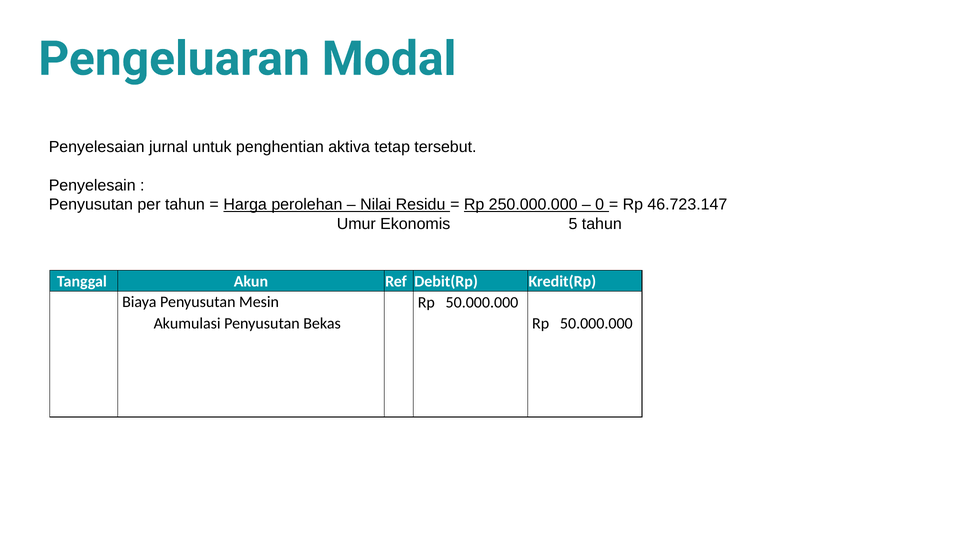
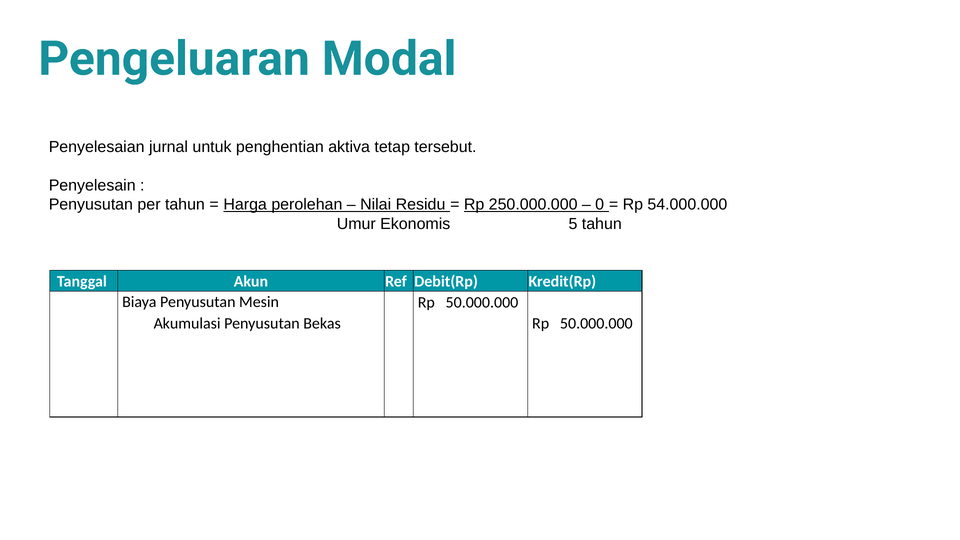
46.723.147: 46.723.147 -> 54.000.000
